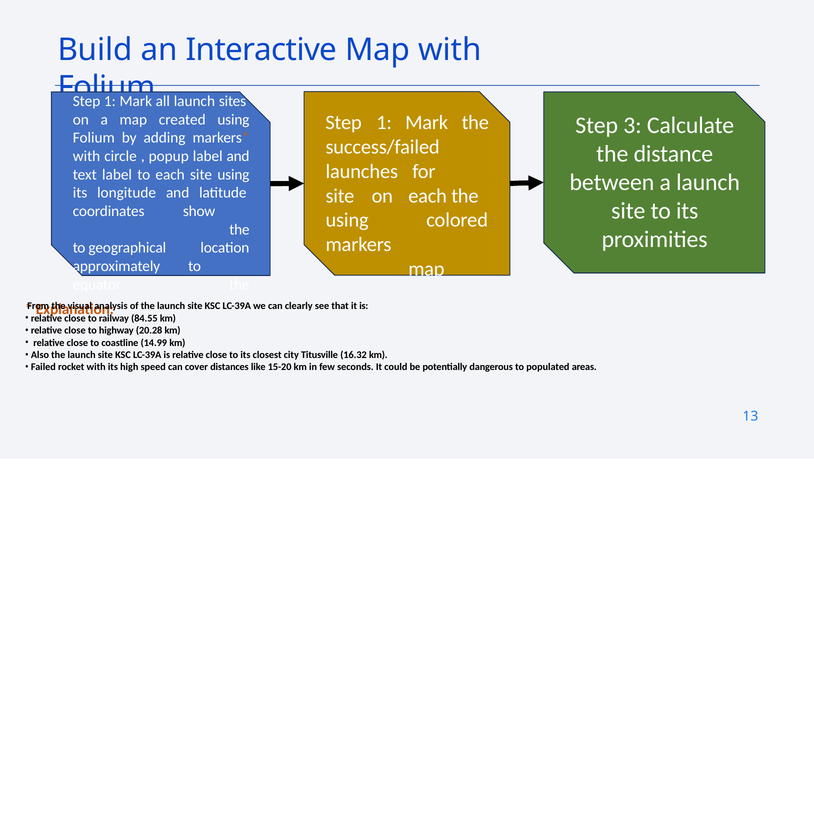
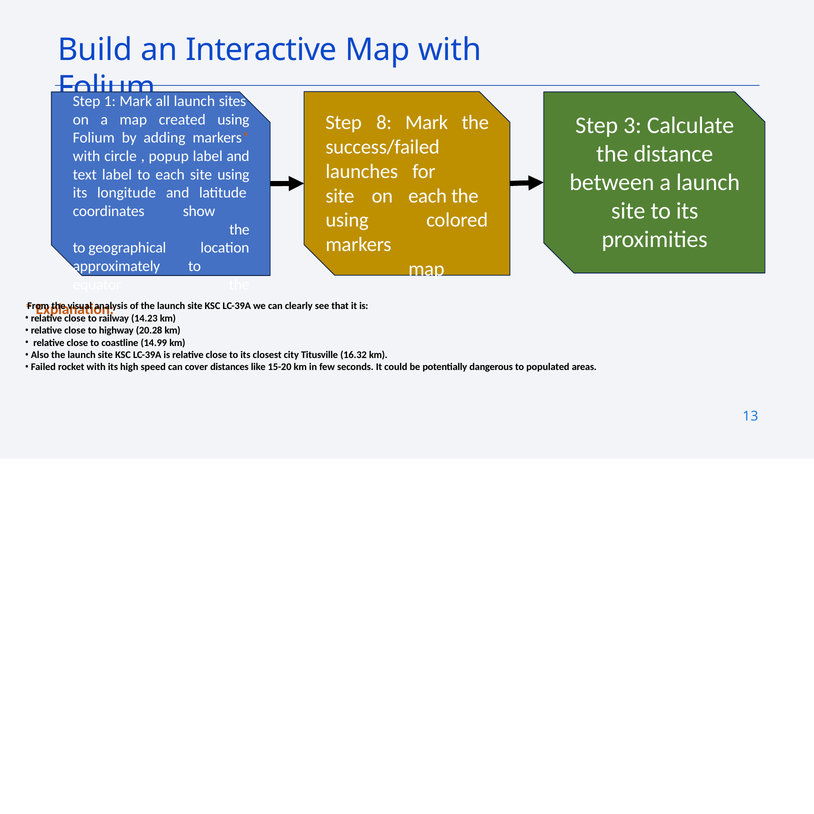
1 at (384, 122): 1 -> 8
84.55: 84.55 -> 14.23
